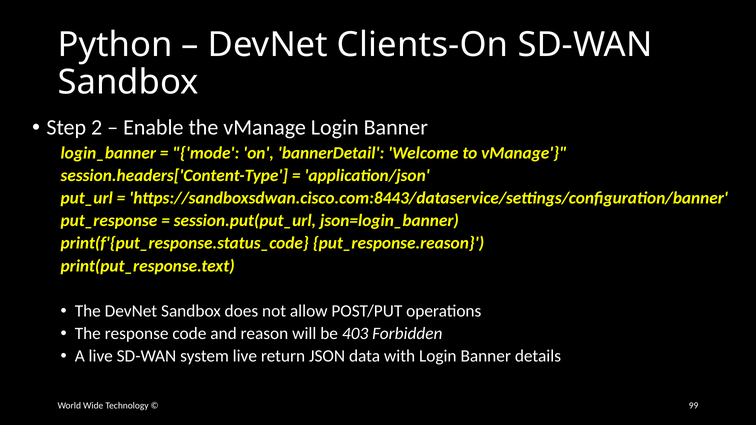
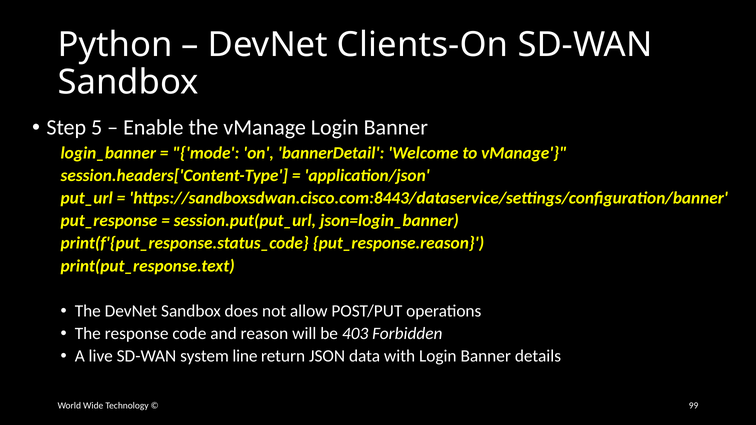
2: 2 -> 5
system live: live -> line
